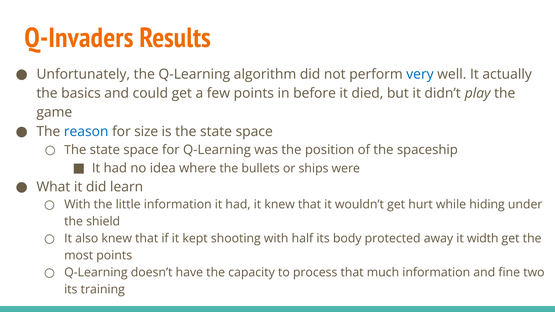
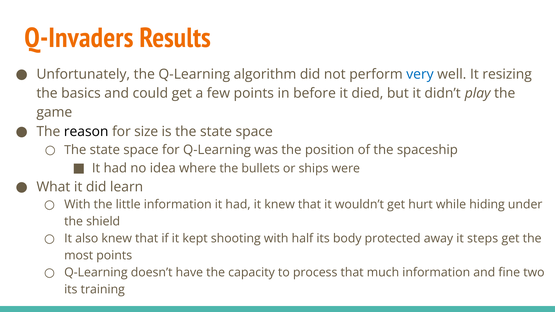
actually: actually -> resizing
reason colour: blue -> black
width: width -> steps
